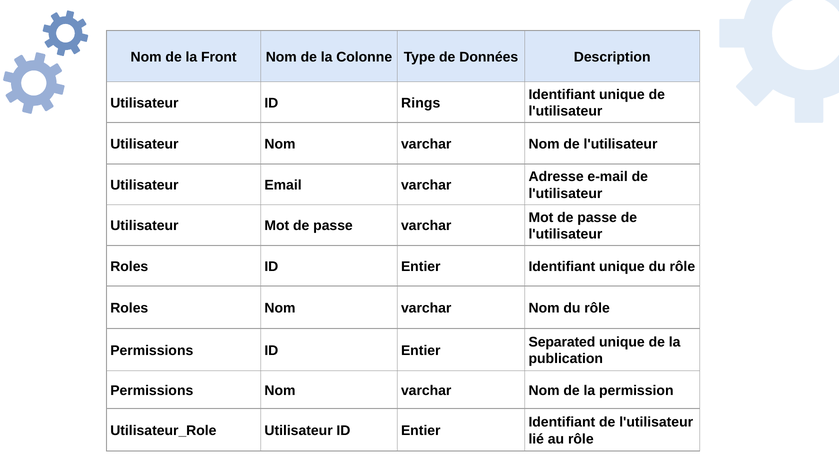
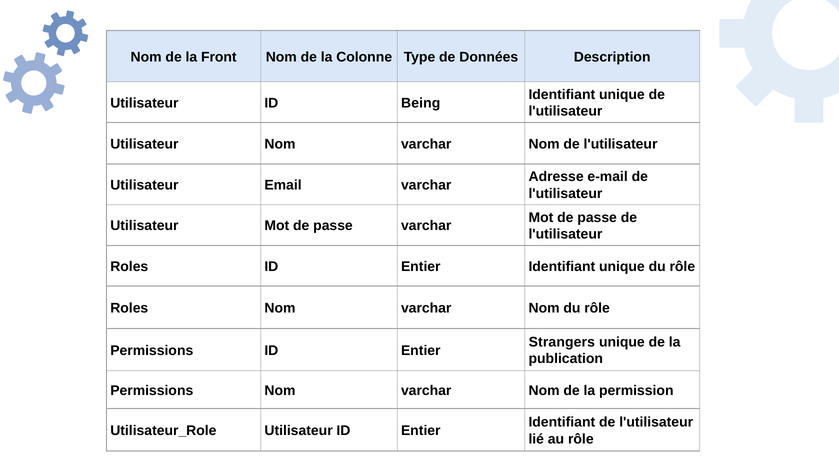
Rings: Rings -> Being
Separated: Separated -> Strangers
